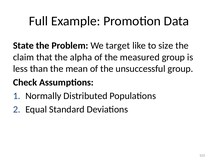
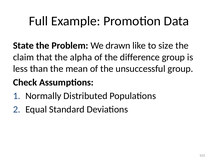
target: target -> drawn
measured: measured -> difference
